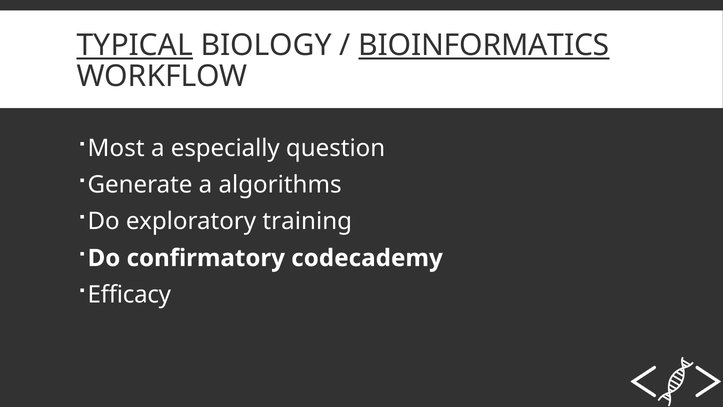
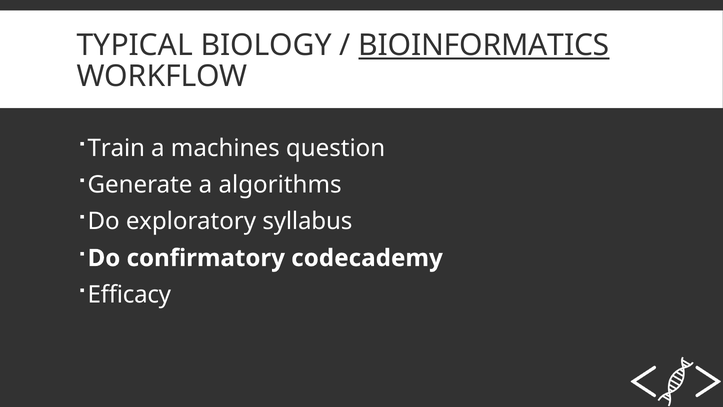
TYPICAL underline: present -> none
Most: Most -> Train
especially: especially -> machines
training: training -> syllabus
